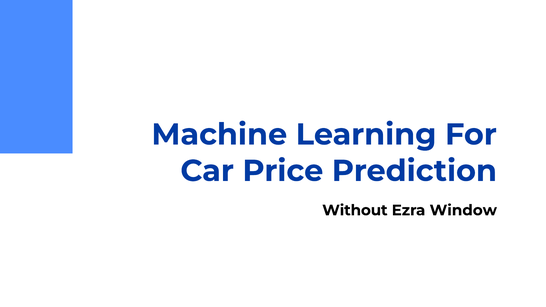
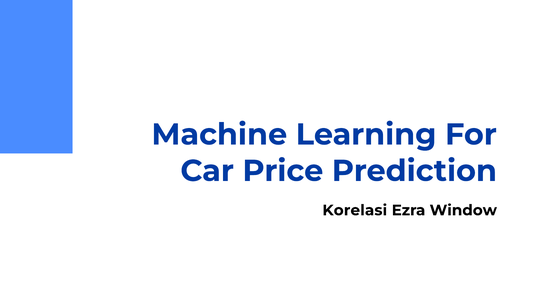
Without: Without -> Korelasi
